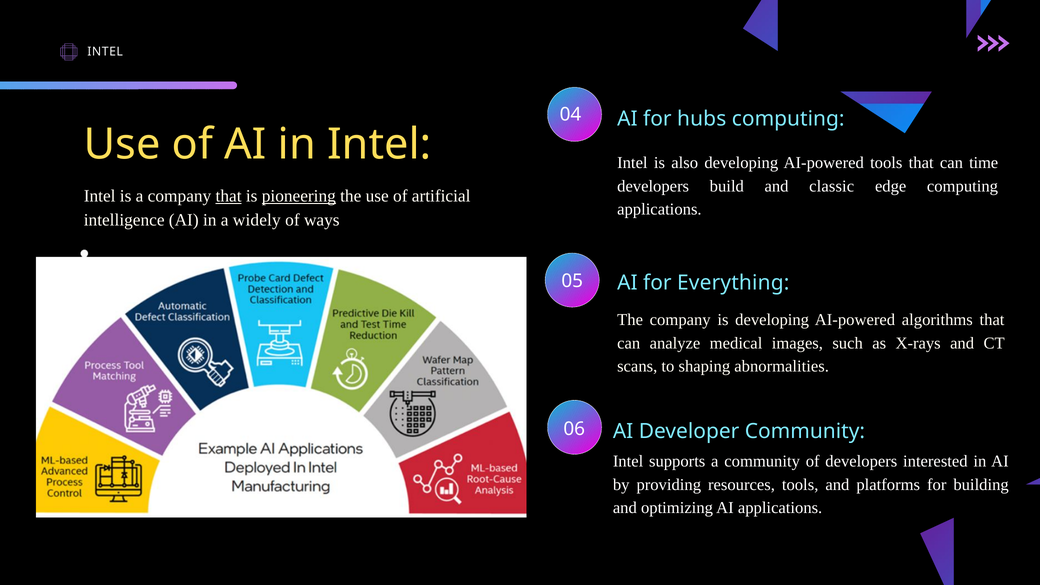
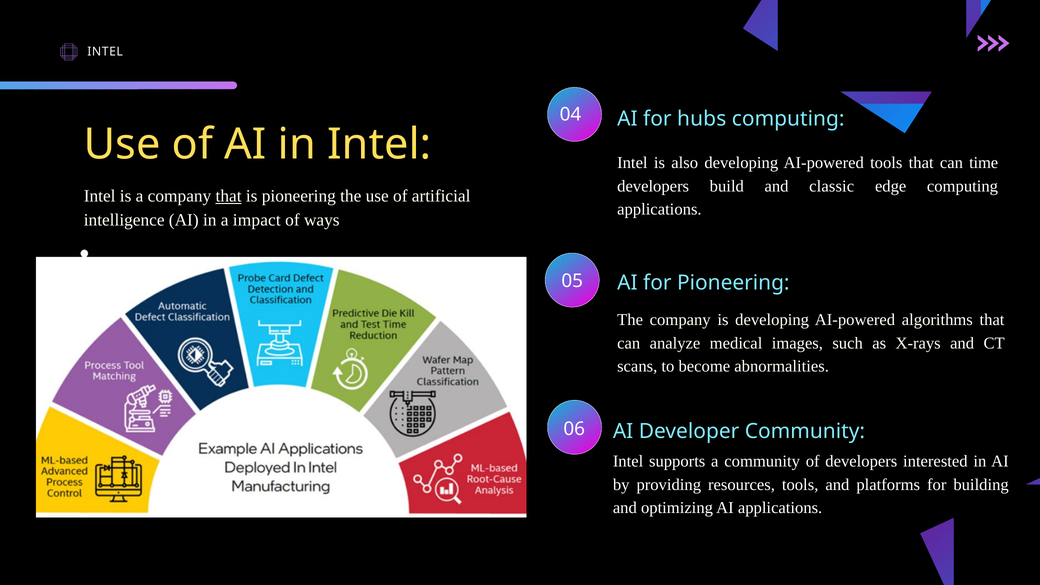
pioneering at (299, 196) underline: present -> none
widely: widely -> impact
for Everything: Everything -> Pioneering
shaping: shaping -> become
